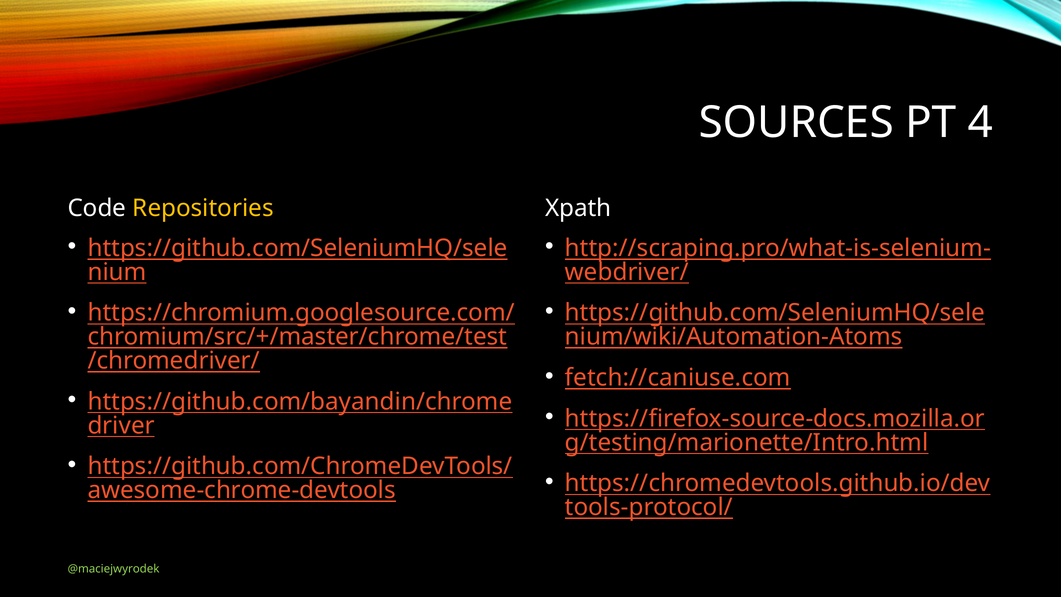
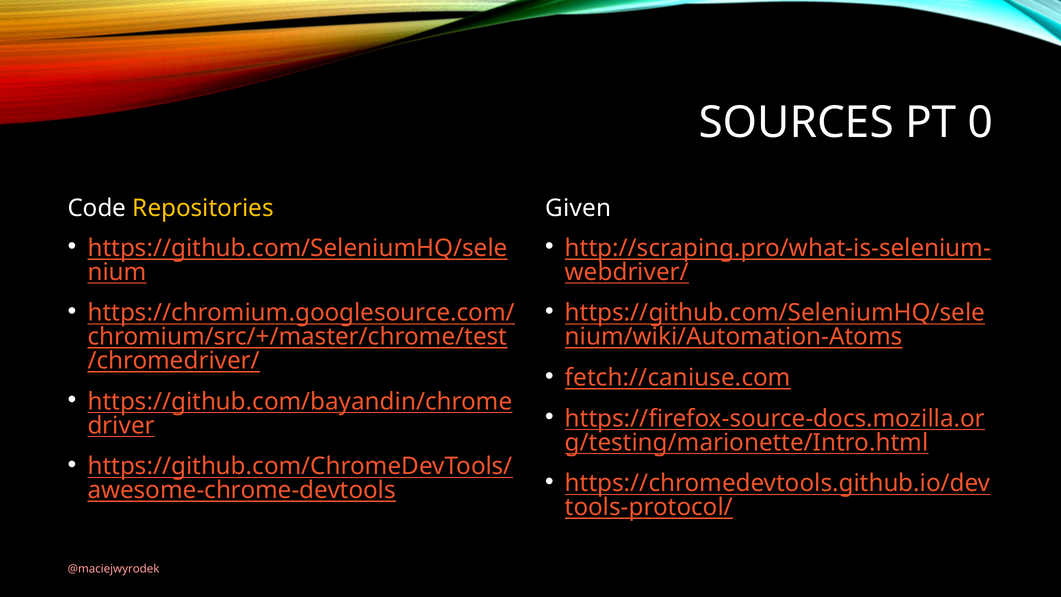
4: 4 -> 0
Xpath: Xpath -> Given
@maciejwyrodek colour: light green -> pink
